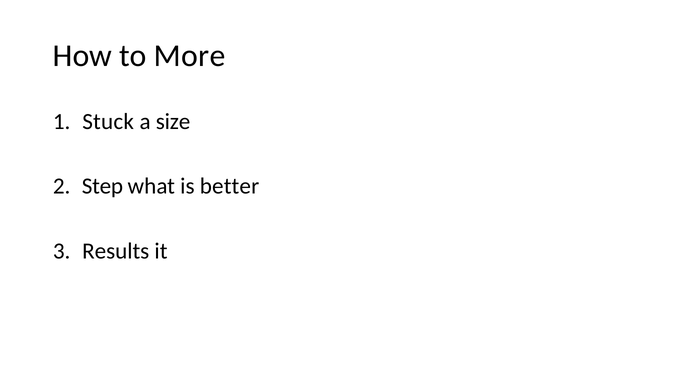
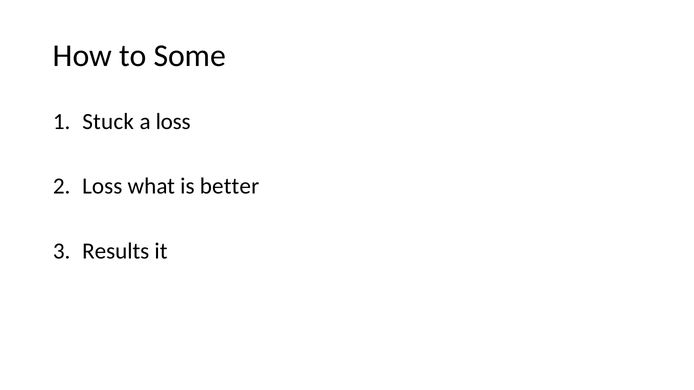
More: More -> Some
a size: size -> loss
Step at (102, 187): Step -> Loss
